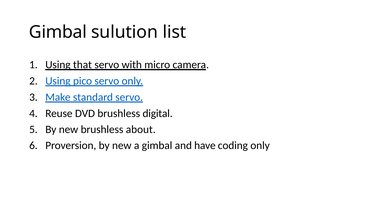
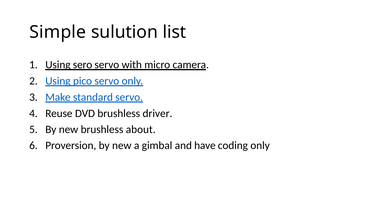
Gimbal at (58, 32): Gimbal -> Simple
that: that -> sero
digital: digital -> driver
